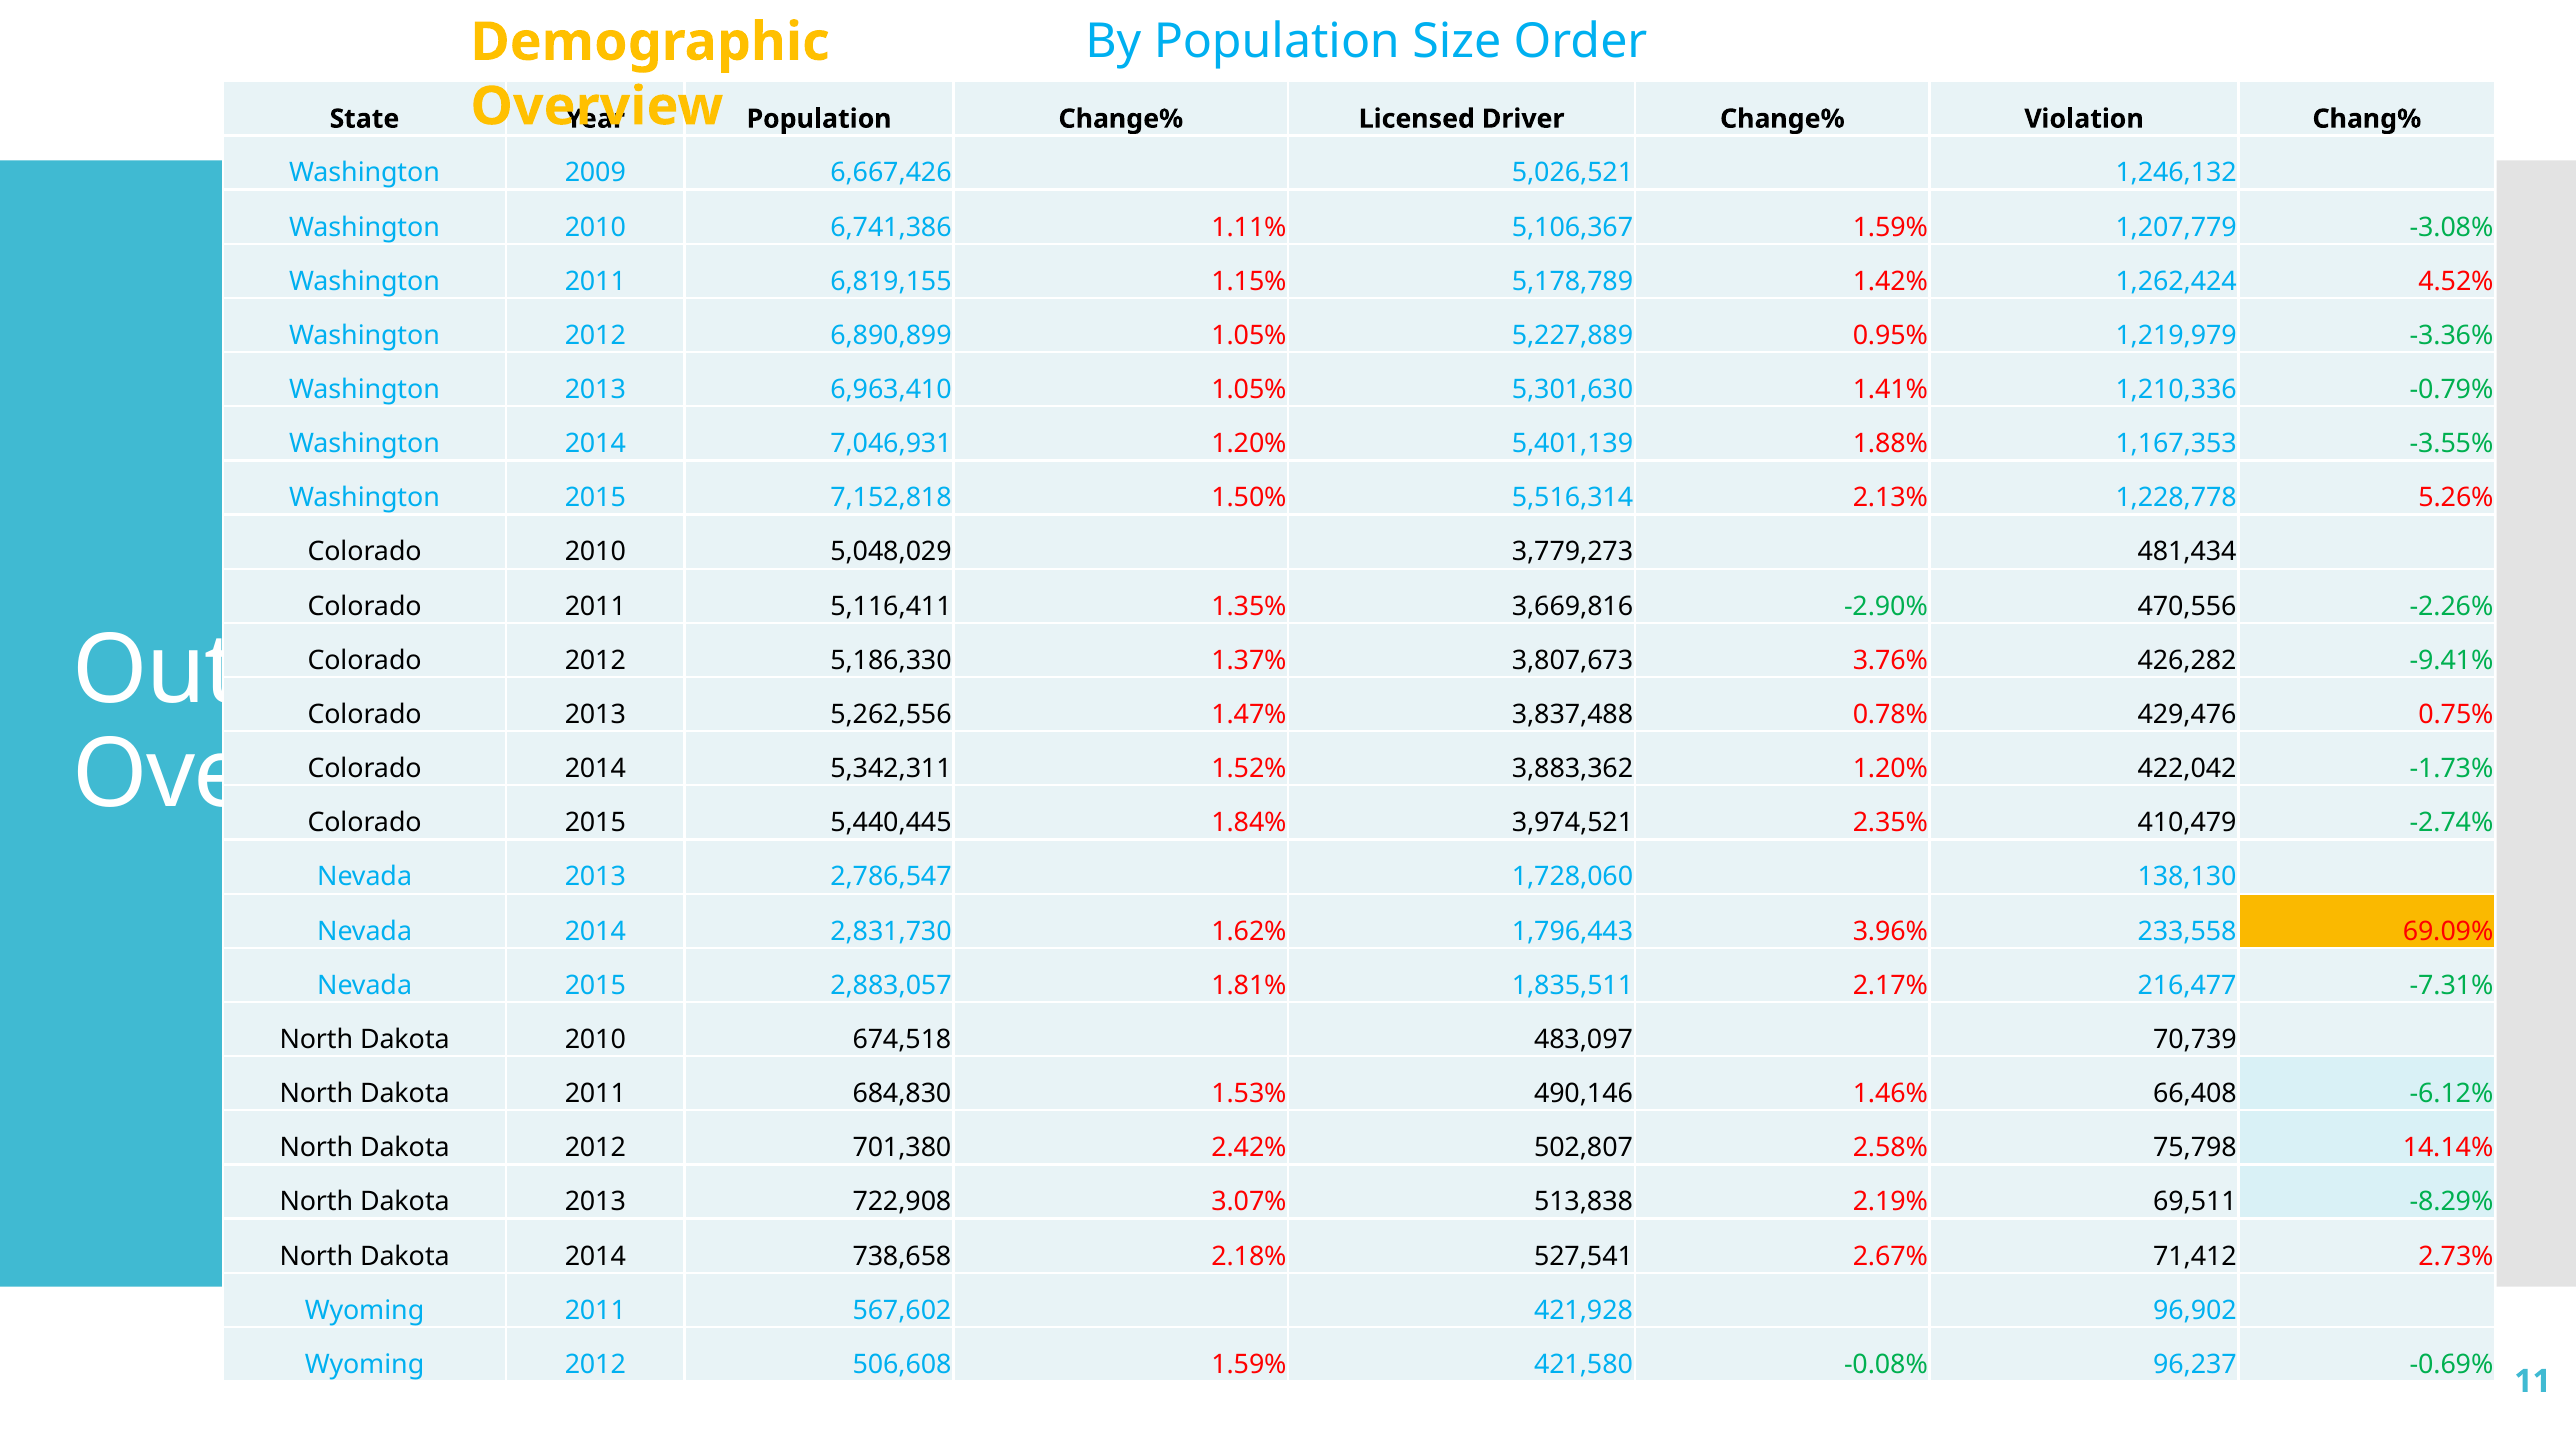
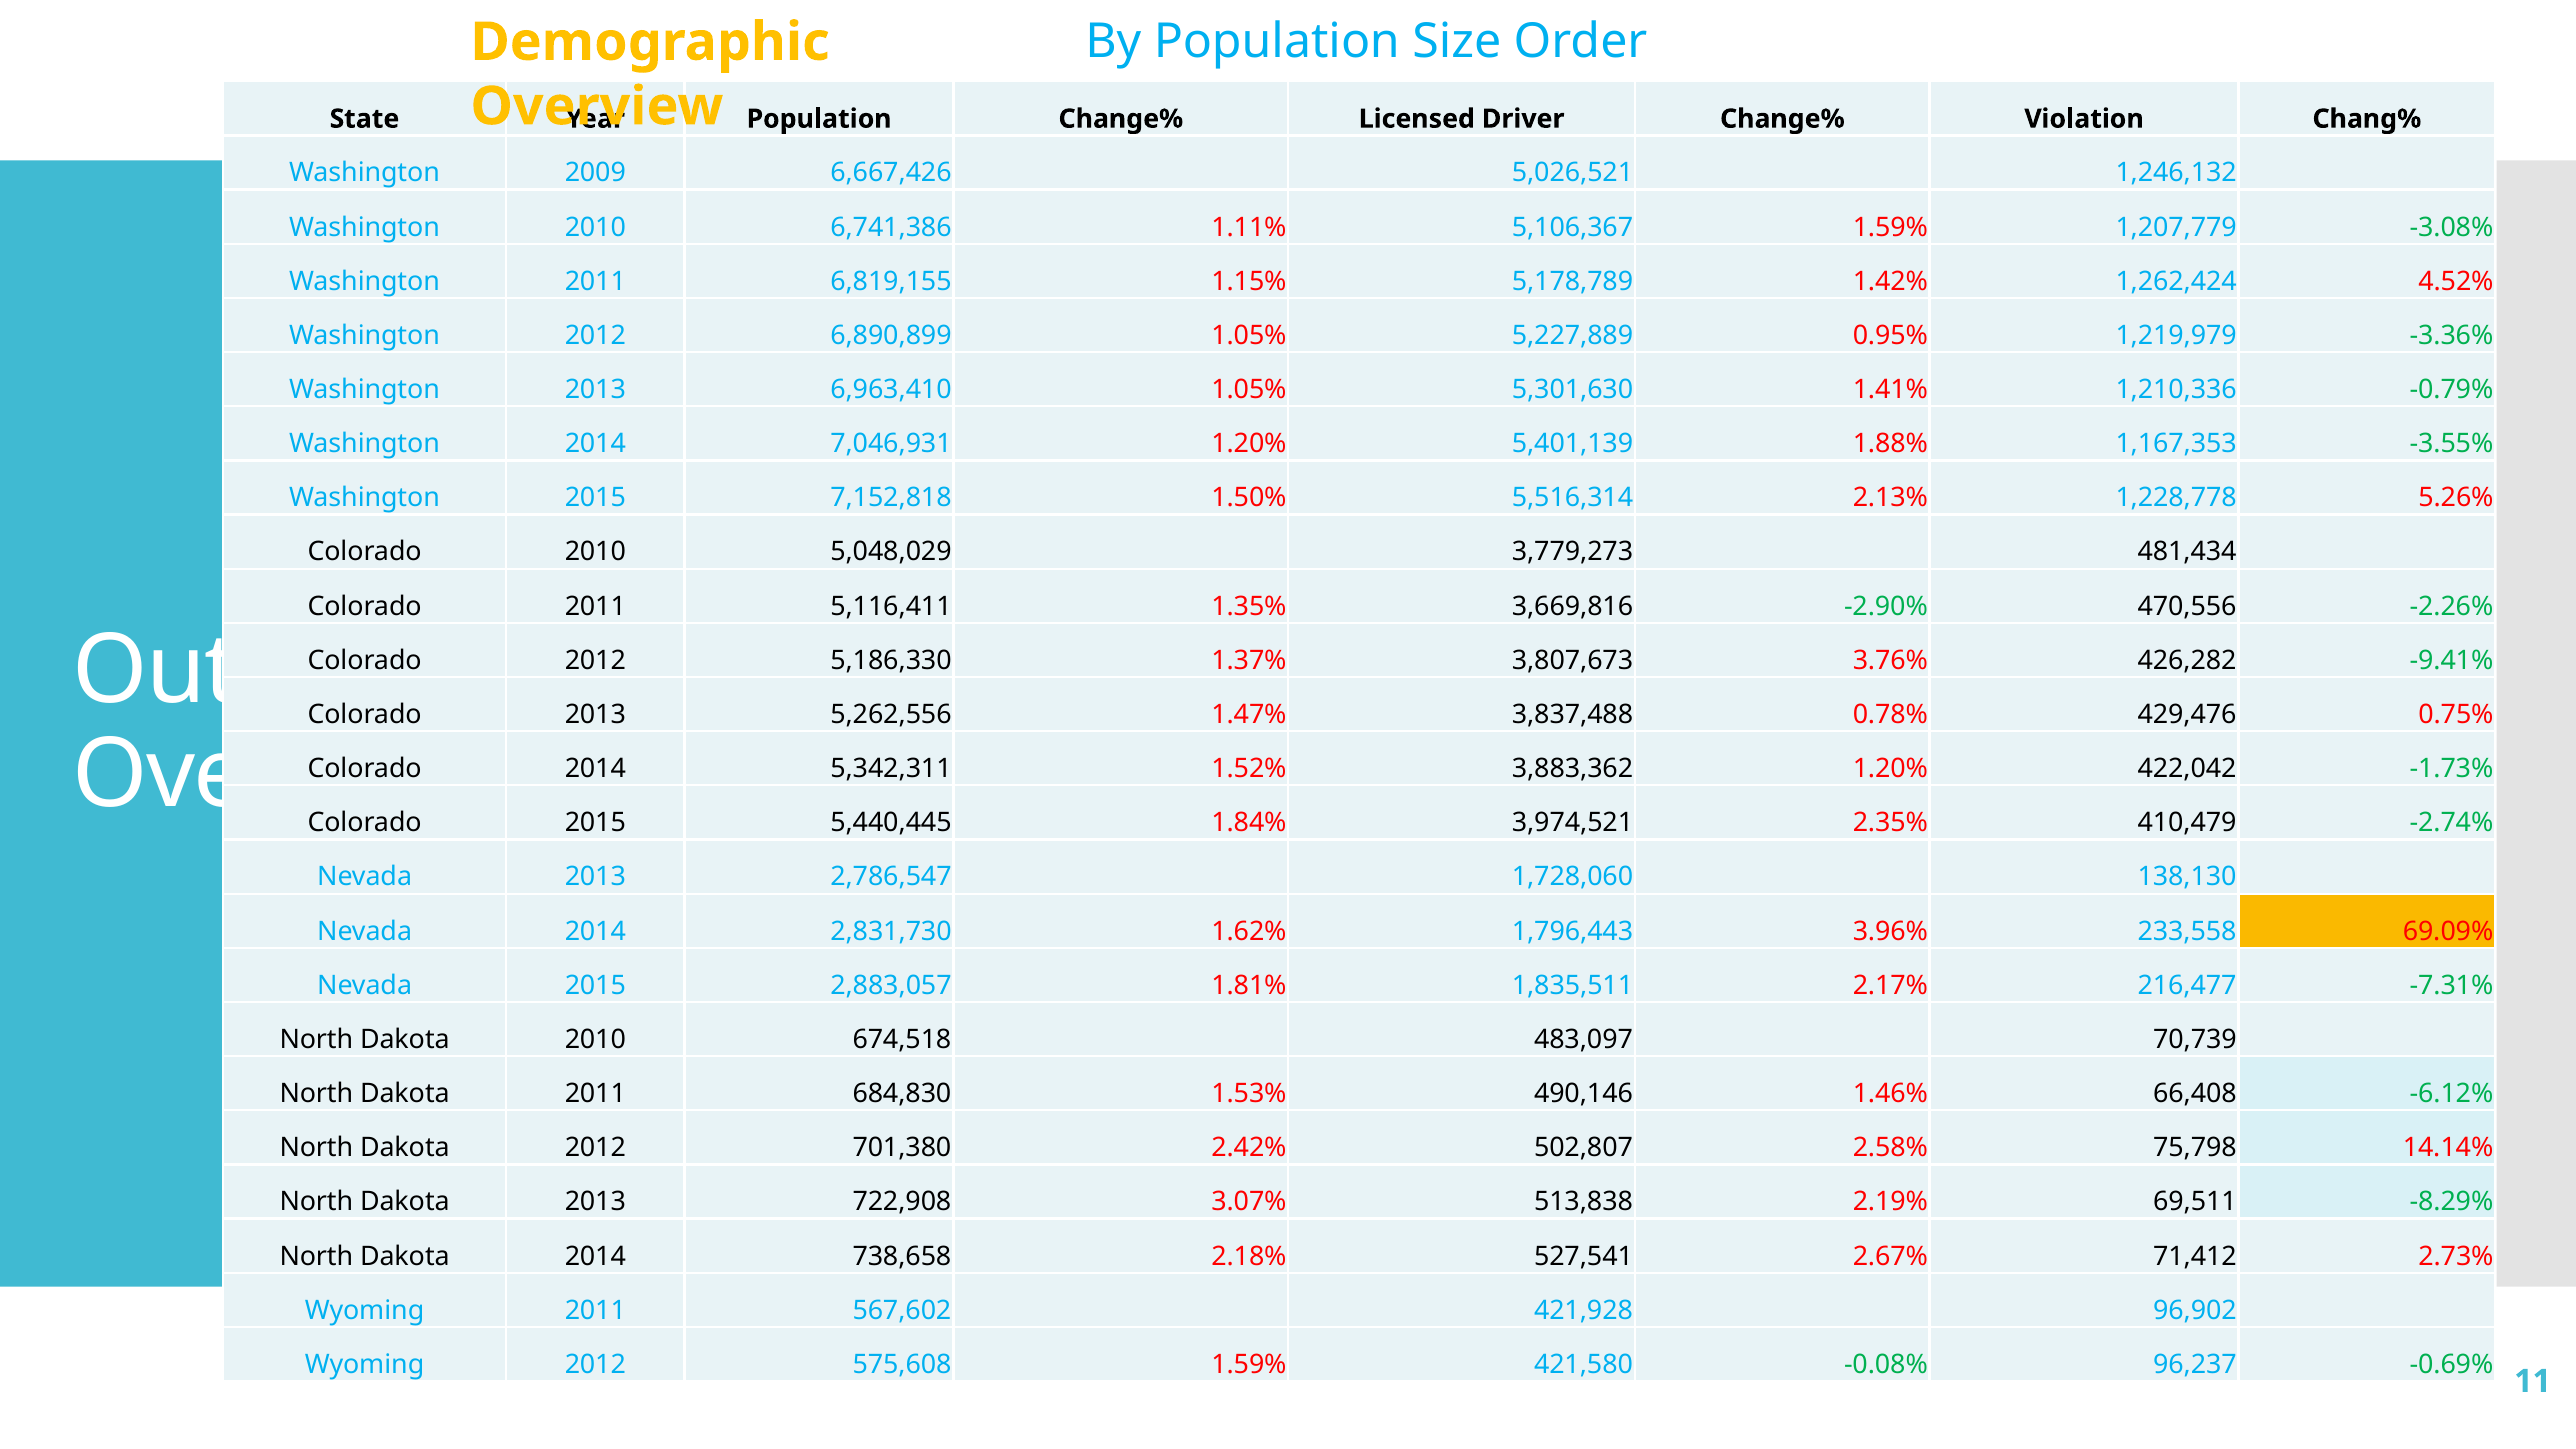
506,608: 506,608 -> 575,608
